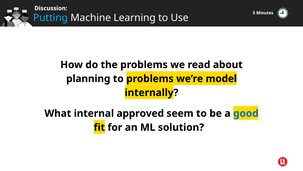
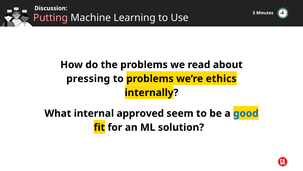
Putting colour: light blue -> pink
planning: planning -> pressing
model: model -> ethics
